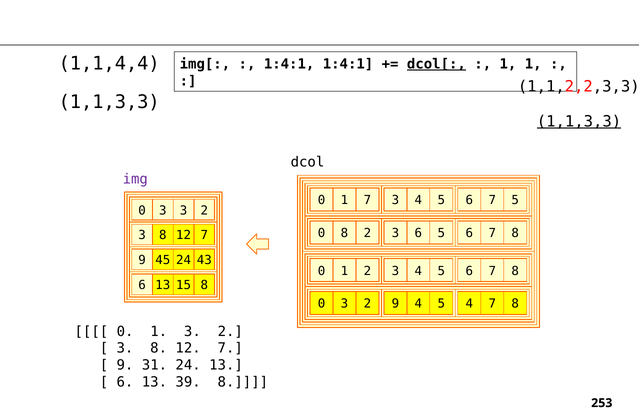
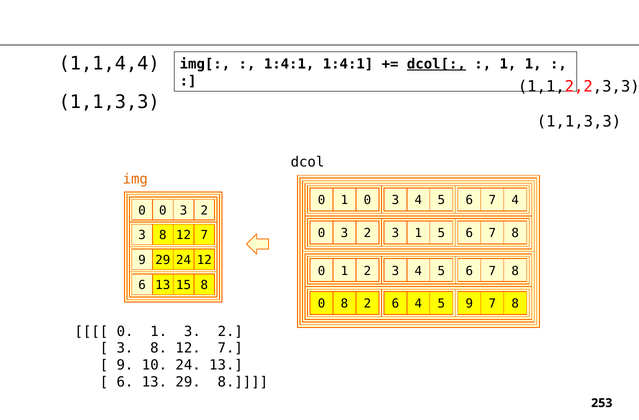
1,1,3,3 at (579, 121) underline: present -> none
img colour: purple -> orange
1 7: 7 -> 0
7 5: 5 -> 4
3 at (163, 210): 3 -> 0
8 at (344, 233): 8 -> 3
3 6: 6 -> 1
9 45: 45 -> 29
24 43: 43 -> 12
3 at (344, 304): 3 -> 8
2 9: 9 -> 6
5 4: 4 -> 9
31: 31 -> 10
13 39: 39 -> 29
